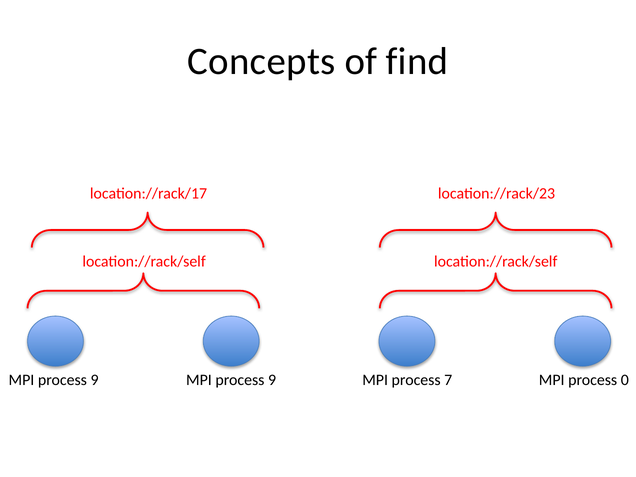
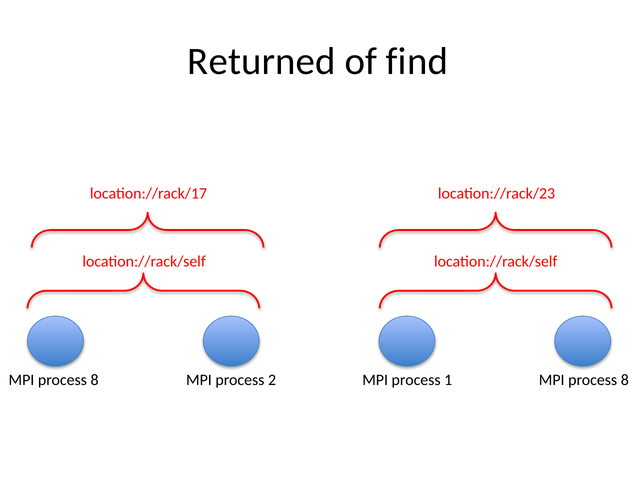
Concepts: Concepts -> Returned
9 at (95, 380): 9 -> 8
9 at (272, 380): 9 -> 2
7: 7 -> 1
0 at (625, 380): 0 -> 8
